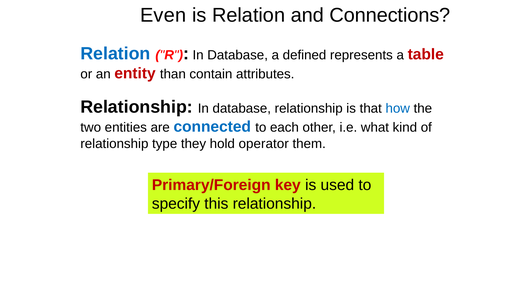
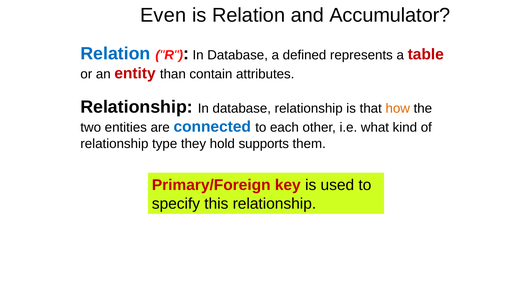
Connections: Connections -> Accumulator
how colour: blue -> orange
operator: operator -> supports
